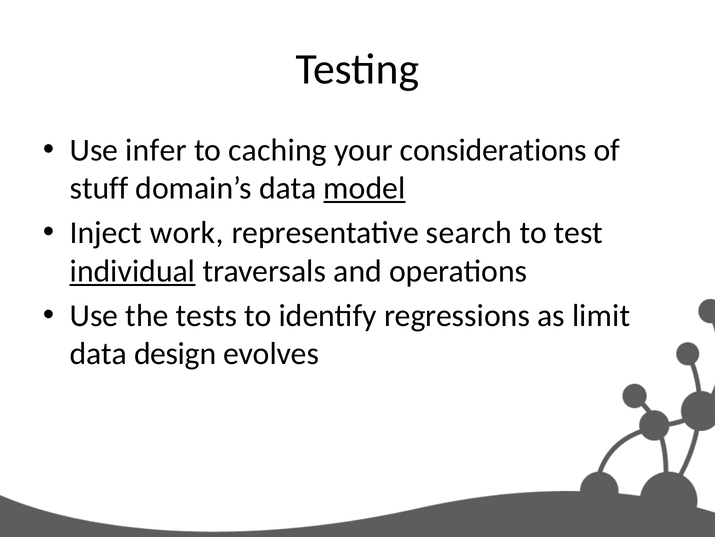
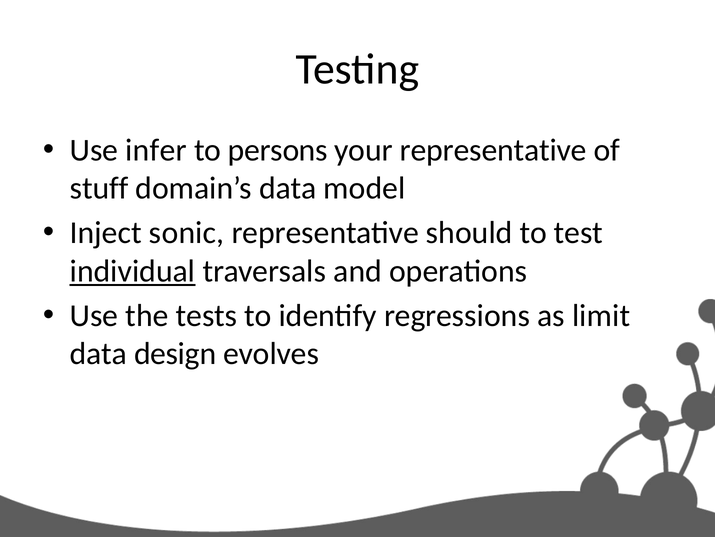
caching: caching -> persons
your considerations: considerations -> representative
model underline: present -> none
work: work -> sonic
search: search -> should
